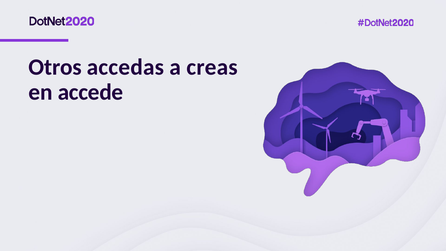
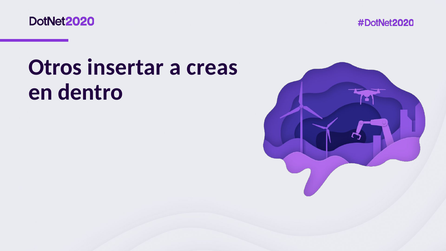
accedas: accedas -> insertar
accede: accede -> dentro
